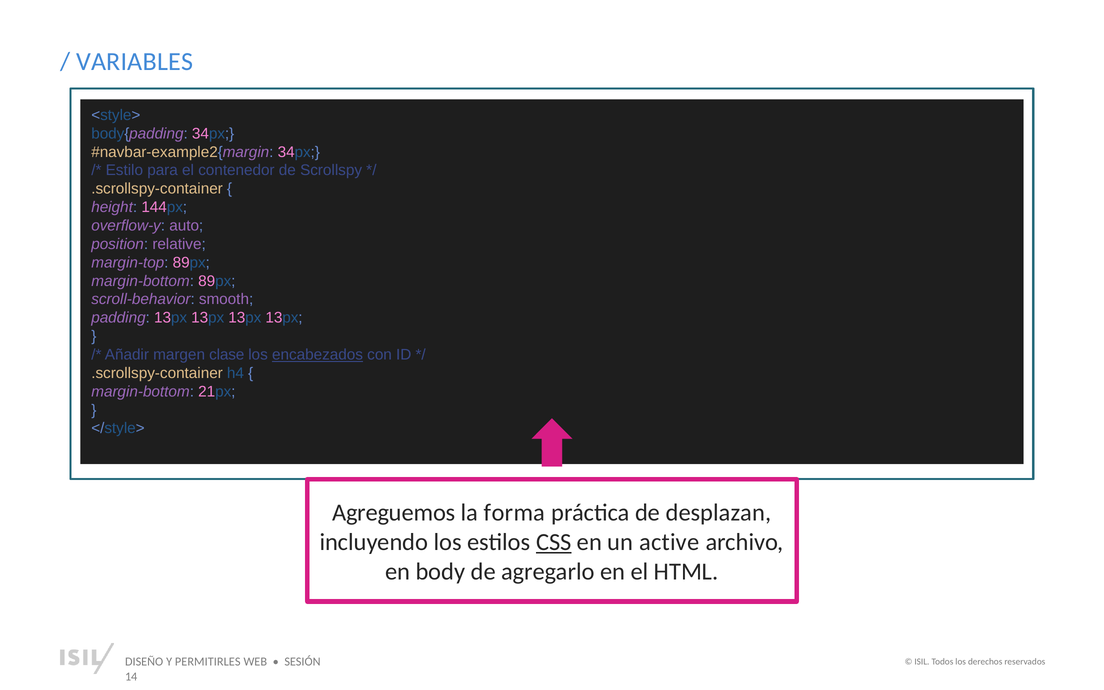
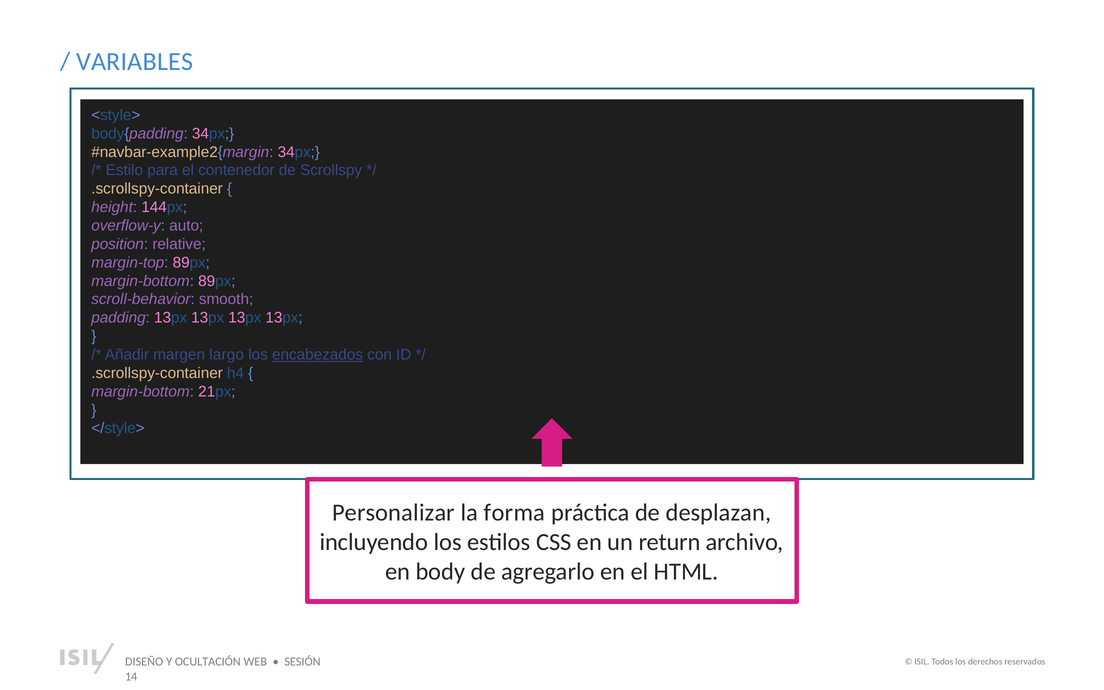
clase: clase -> largo
Agreguemos: Agreguemos -> Personalizar
CSS underline: present -> none
active: active -> return
PERMITIRLES: PERMITIRLES -> OCULTACIÓN
